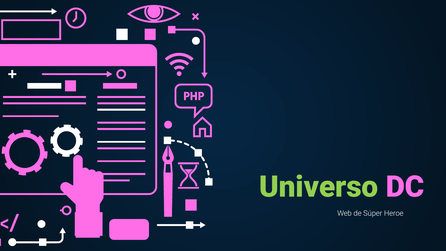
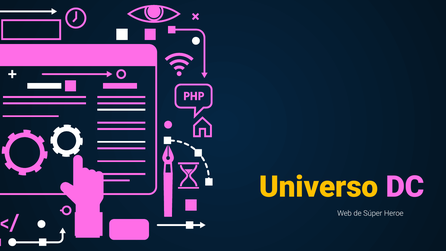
Universo colour: light green -> yellow
